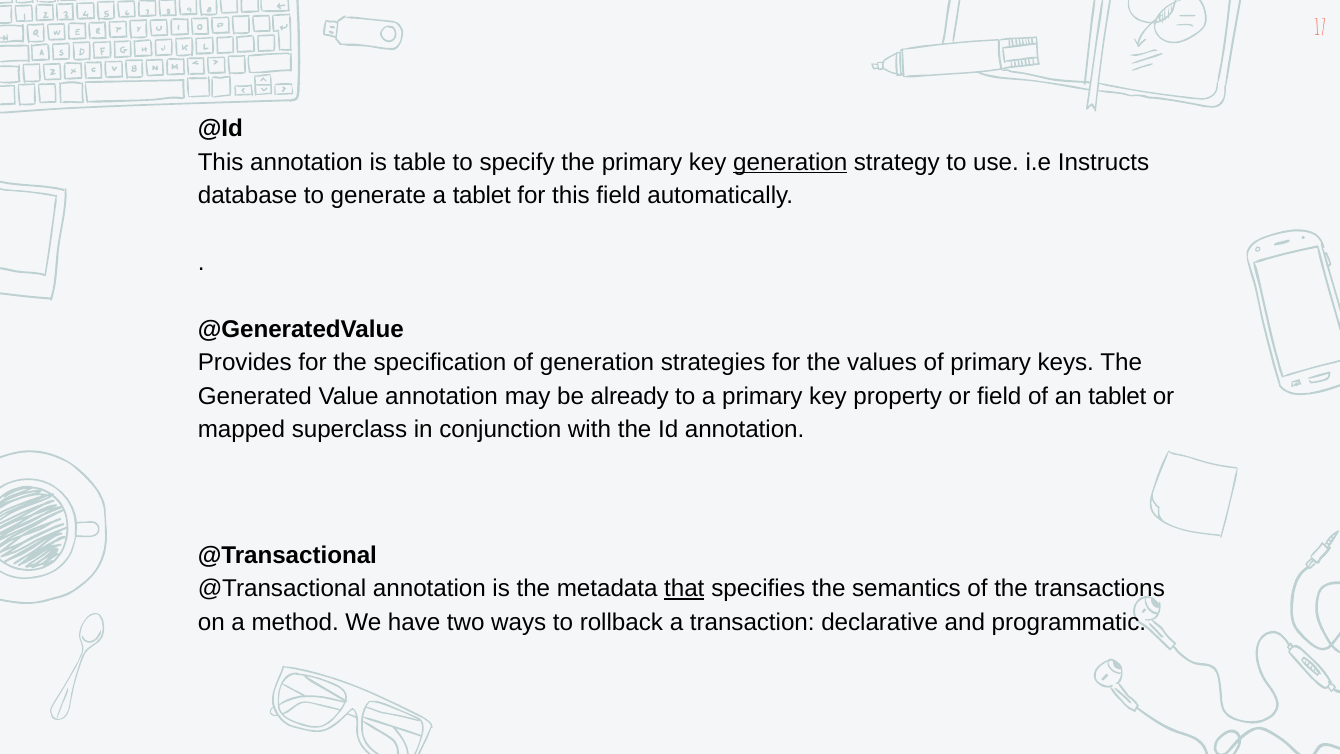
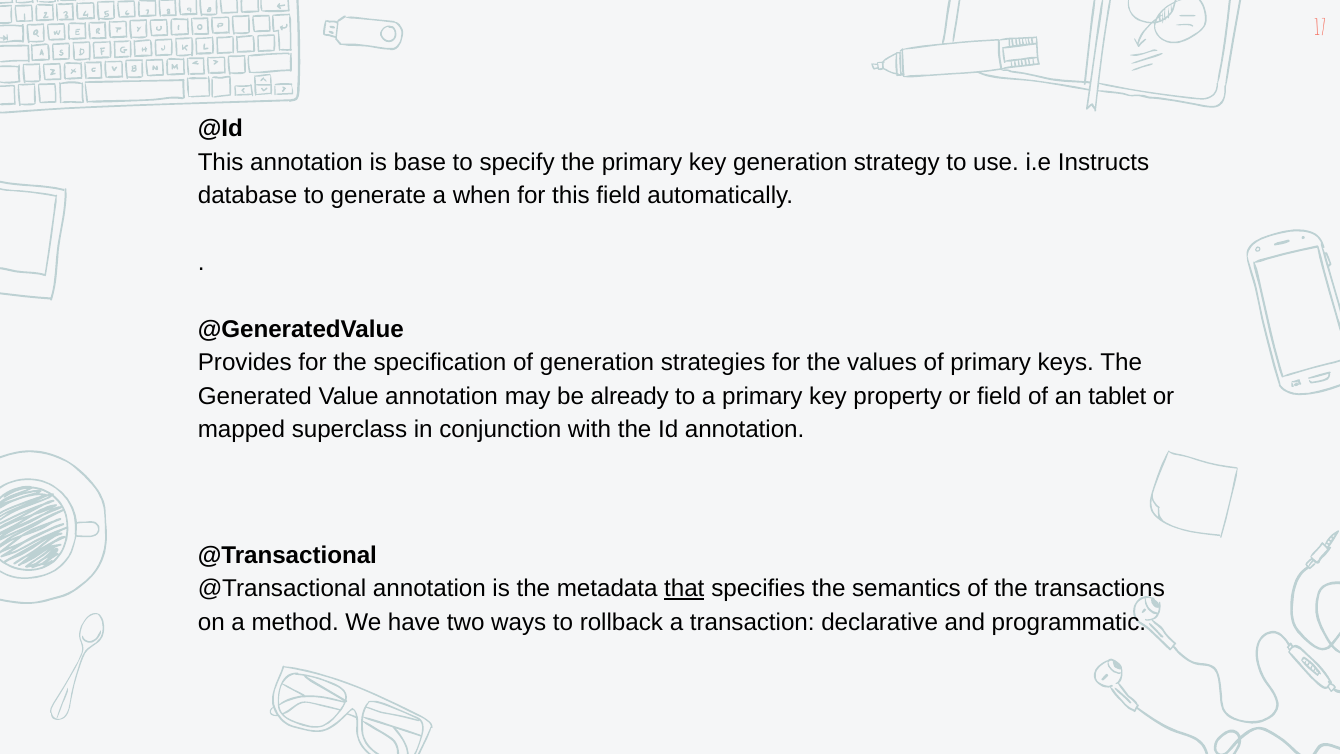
table: table -> base
generation at (790, 162) underline: present -> none
a tablet: tablet -> when
